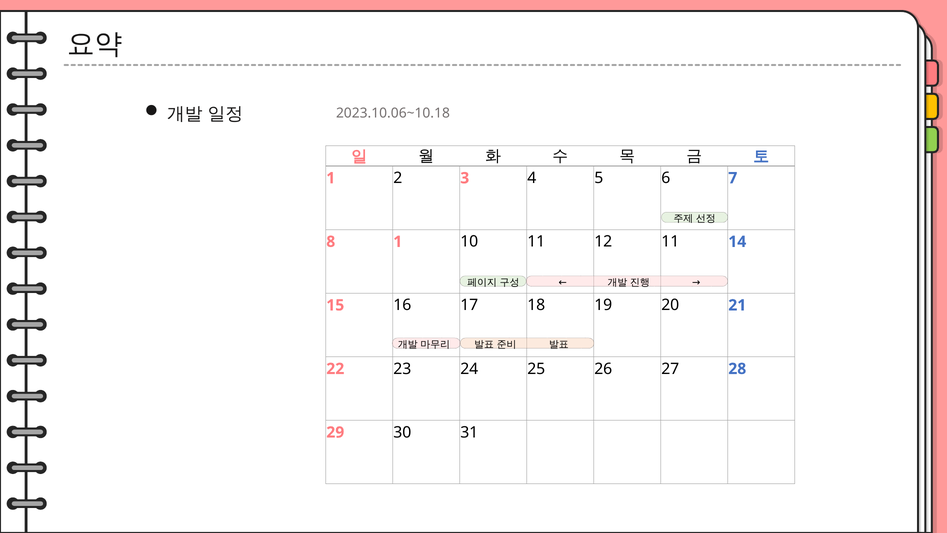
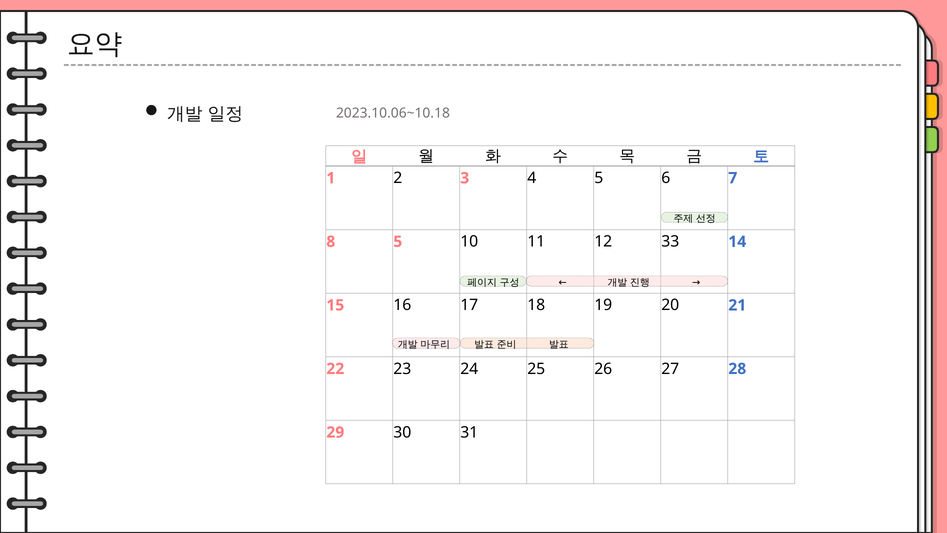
8 1: 1 -> 5
12 11: 11 -> 33
